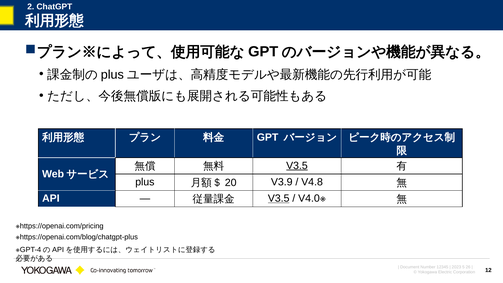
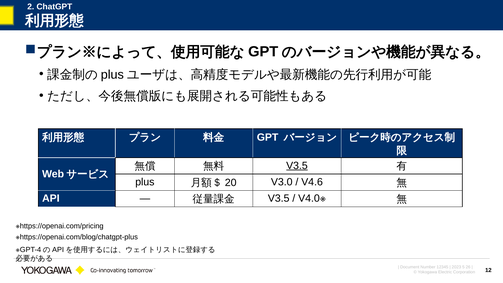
V3.9: V3.9 -> V3.0
V4.8: V4.8 -> V4.6
V3.5 at (279, 198) underline: present -> none
